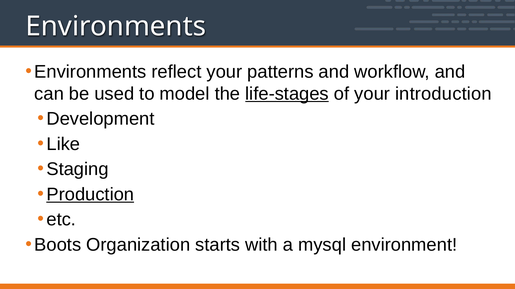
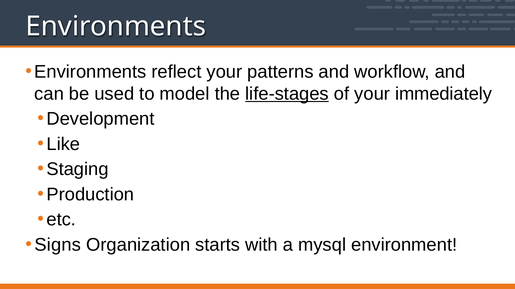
introduction: introduction -> immediately
Production underline: present -> none
Boots: Boots -> Signs
